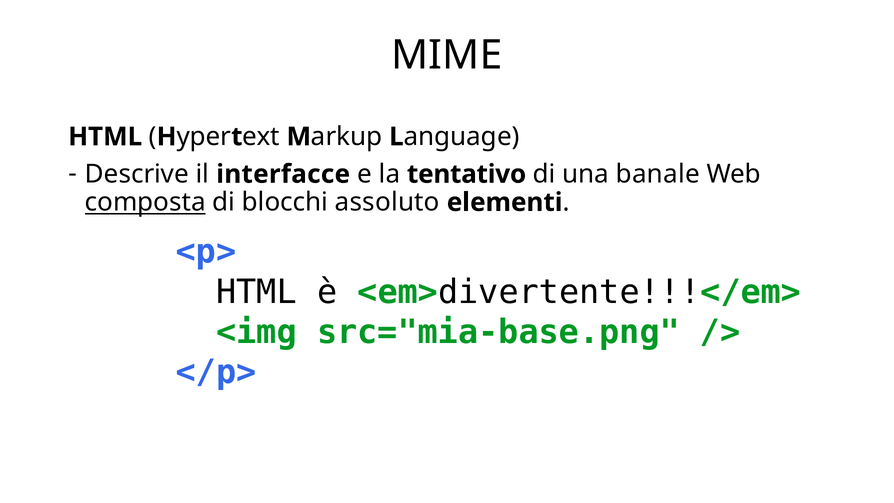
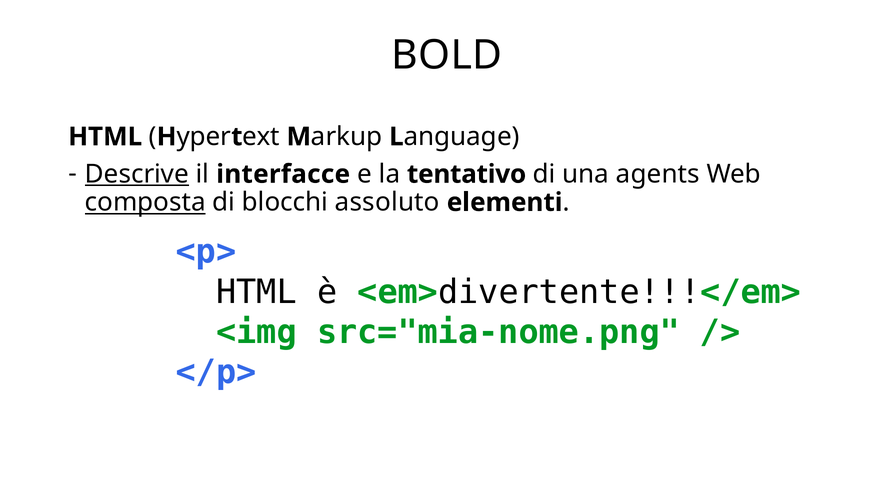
MIME: MIME -> BOLD
Descrive underline: none -> present
banale: banale -> agents
src="mia-base.png: src="mia-base.png -> src="mia-nome.png
